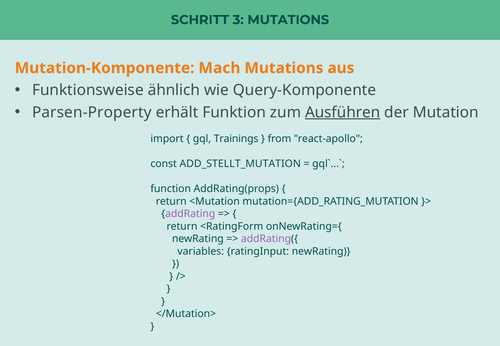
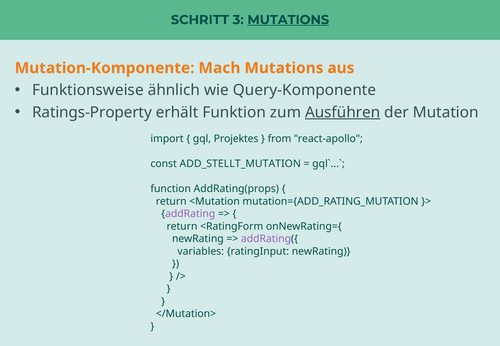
MUTATIONS at (288, 20) underline: none -> present
Parsen-Property: Parsen-Property -> Ratings-Property
Trainings: Trainings -> Projektes
